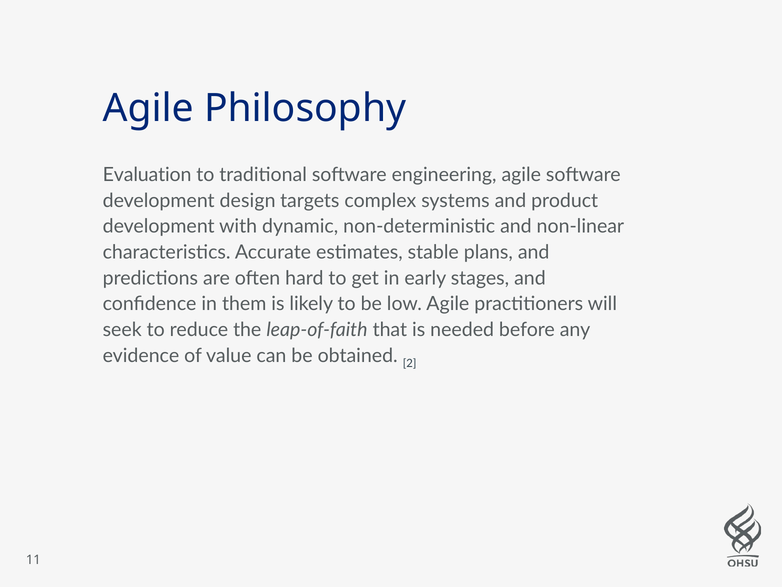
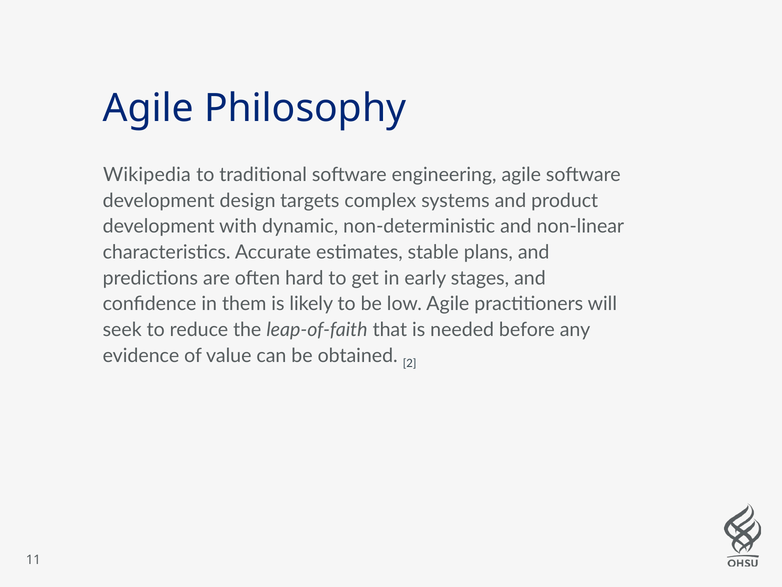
Evaluation: Evaluation -> Wikipedia
